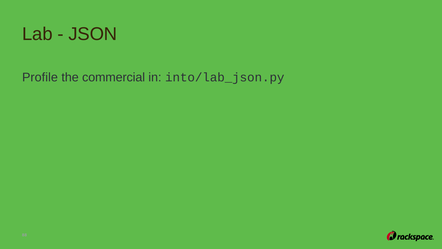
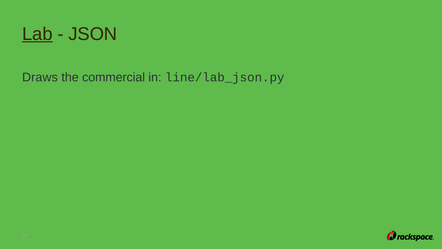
Lab underline: none -> present
Profile: Profile -> Draws
into/lab_json.py: into/lab_json.py -> line/lab_json.py
